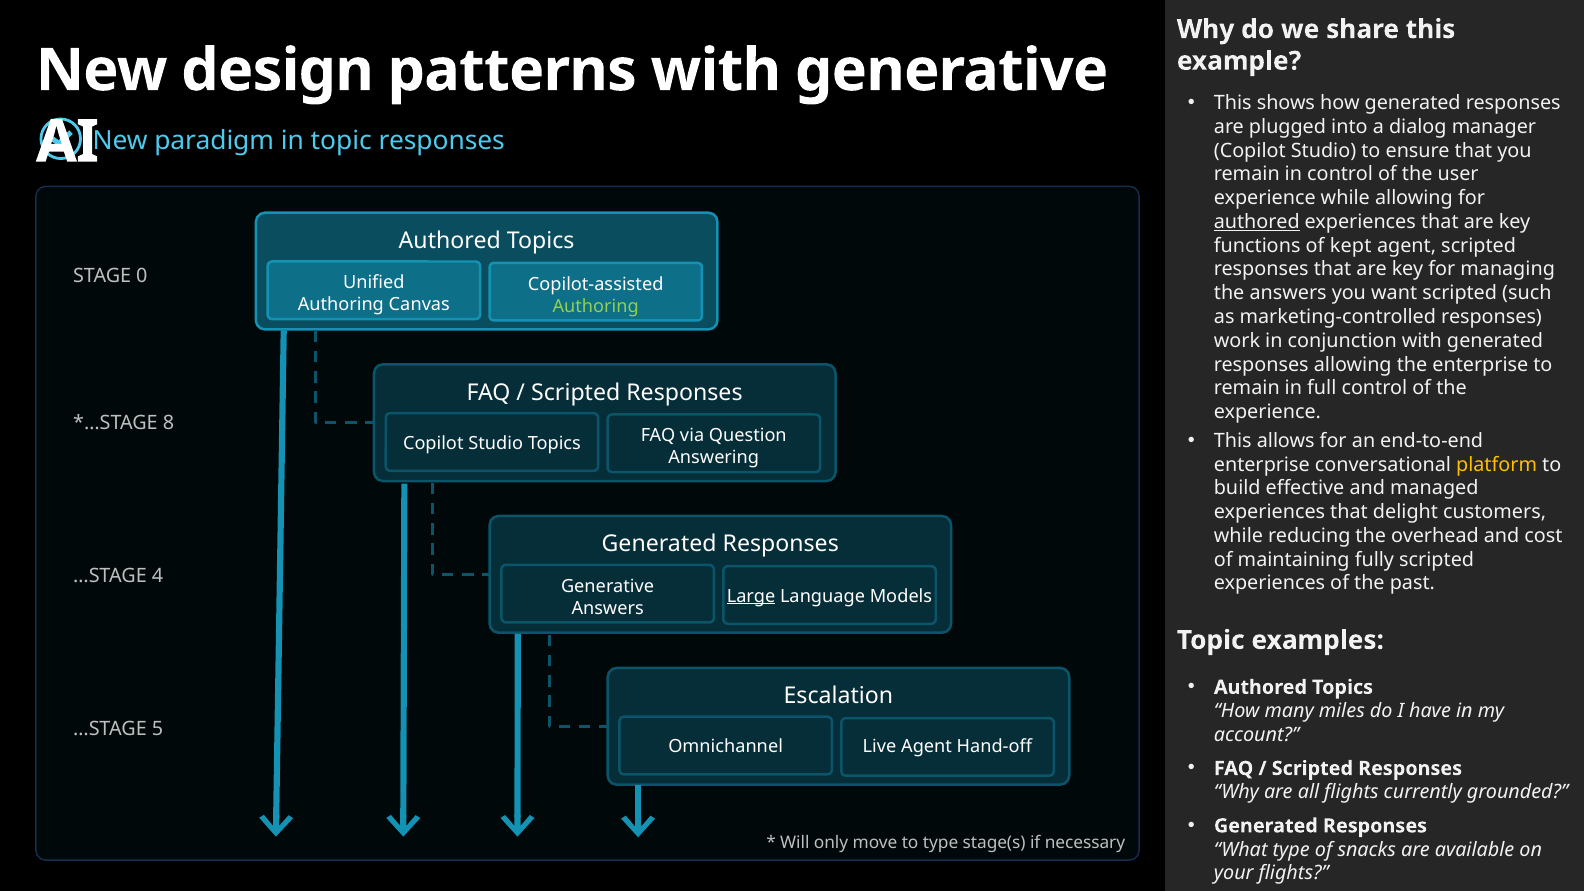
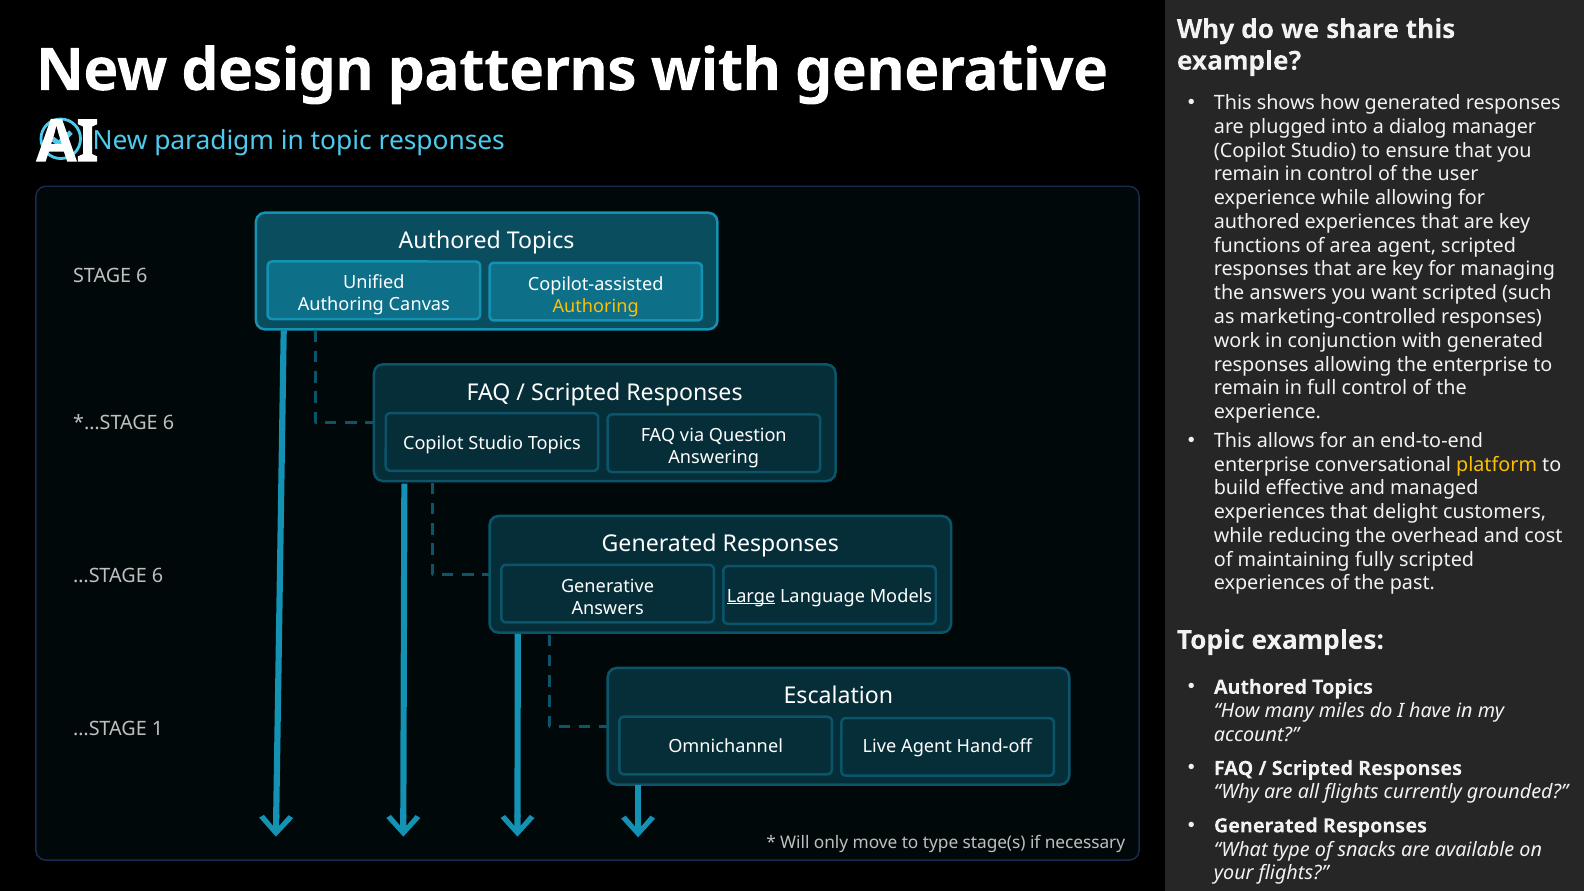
authored at (1257, 222) underline: present -> none
kept: kept -> area
STAGE 0: 0 -> 6
Authoring at (596, 306) colour: light green -> yellow
8 at (169, 423): 8 -> 6
…STAGE 4: 4 -> 6
5: 5 -> 1
